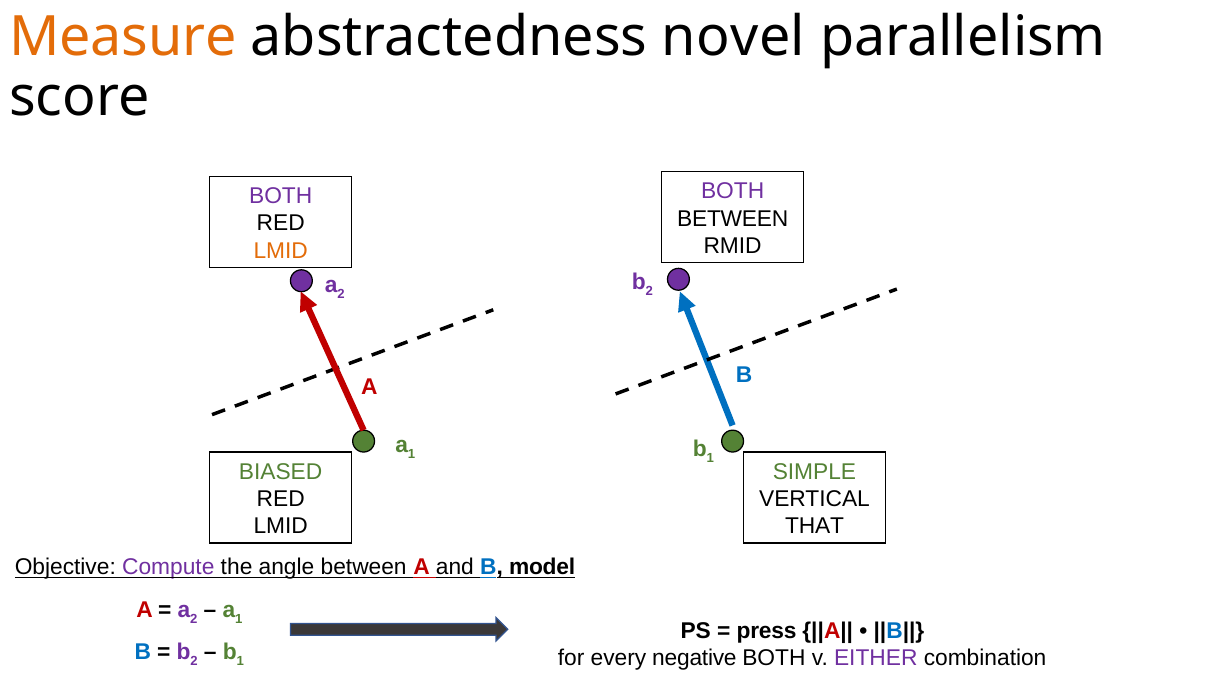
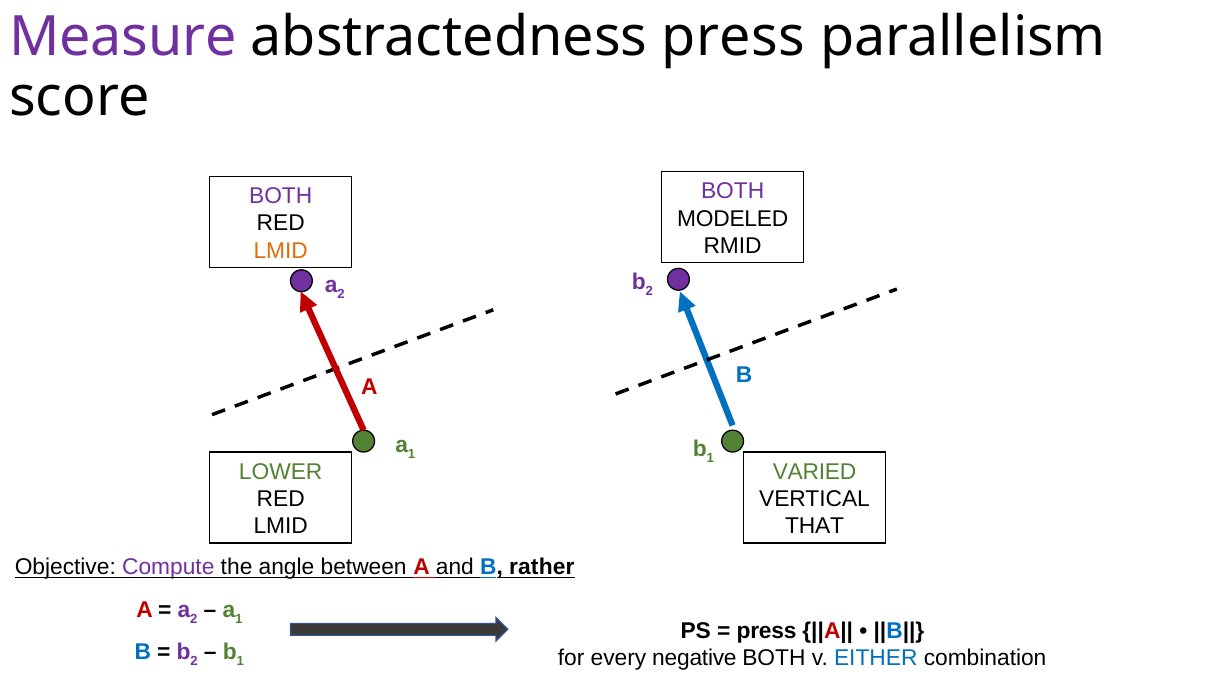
Measure colour: orange -> purple
abstractedness novel: novel -> press
BETWEEN at (733, 219): BETWEEN -> MODELED
BIASED: BIASED -> LOWER
SIMPLE: SIMPLE -> VARIED
model: model -> rather
EITHER colour: purple -> blue
